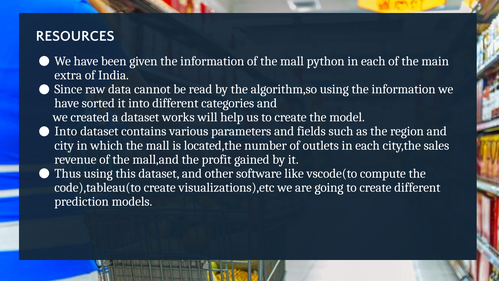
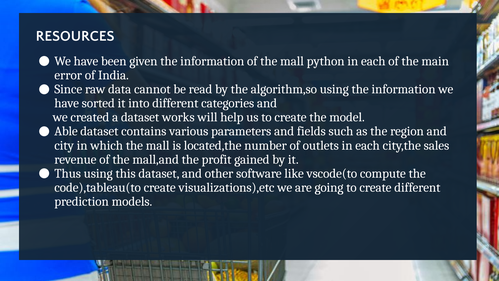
extra: extra -> error
Into at (66, 131): Into -> Able
